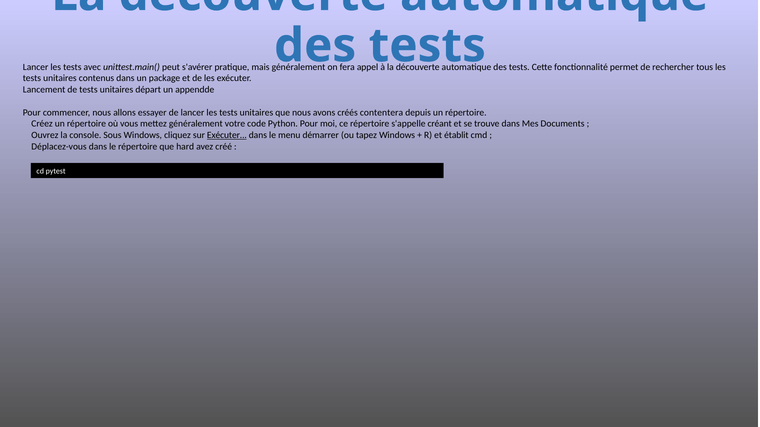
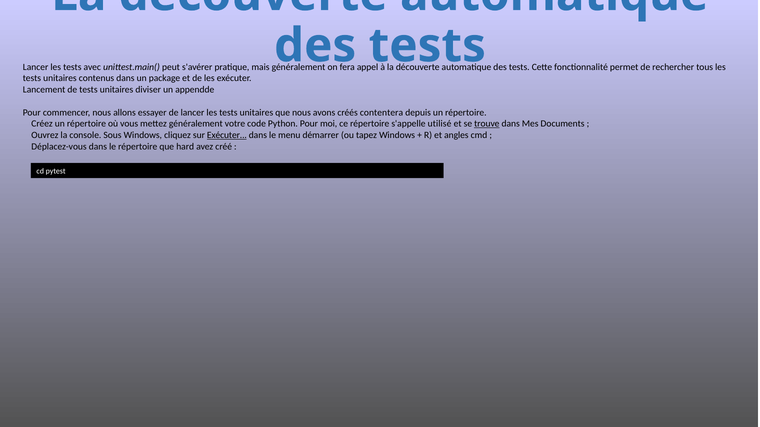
départ: départ -> diviser
créant: créant -> utilisé
trouve underline: none -> present
établit: établit -> angles
